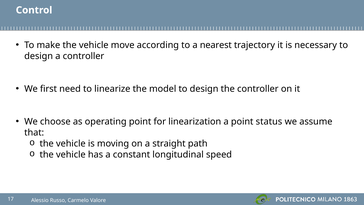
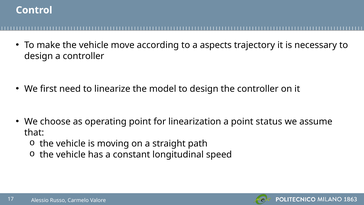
nearest: nearest -> aspects
